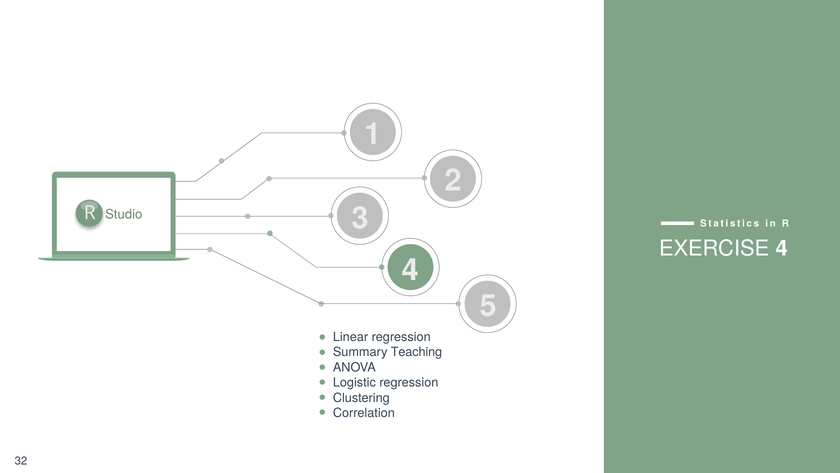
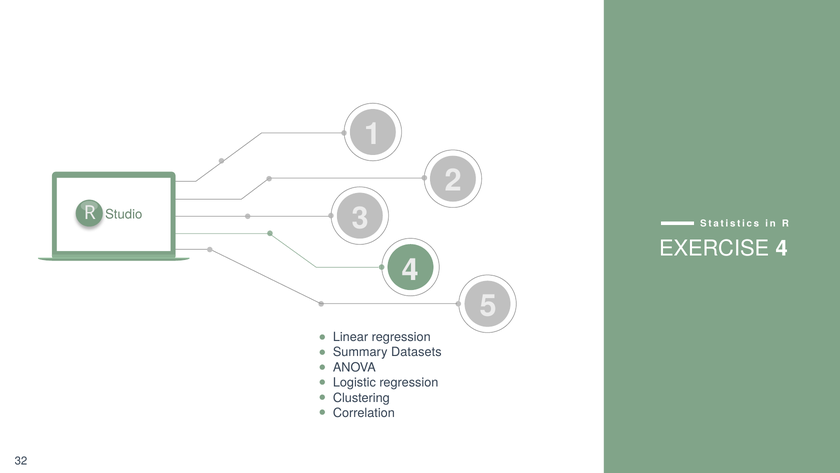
Teaching: Teaching -> Datasets
